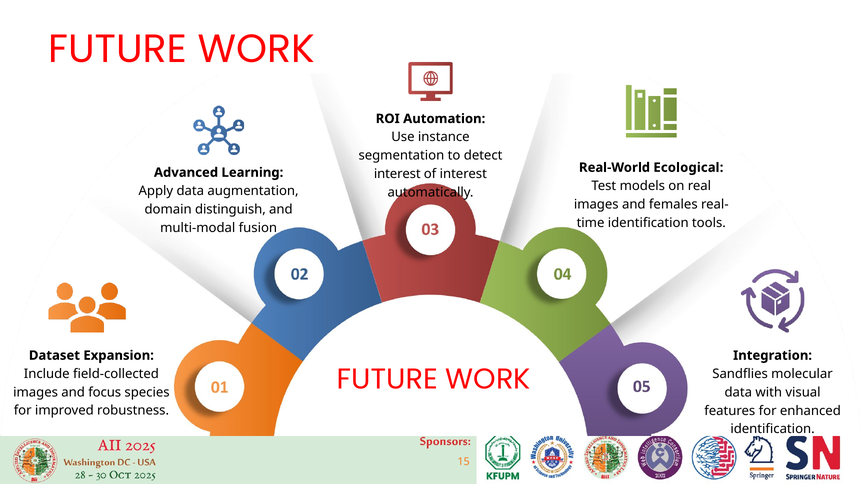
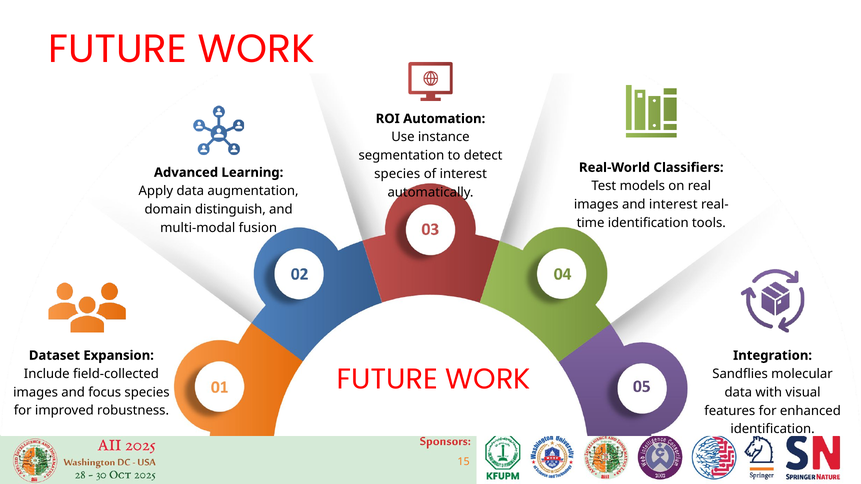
Ecological: Ecological -> Classifiers
interest at (397, 174): interest -> species
and females: females -> interest
